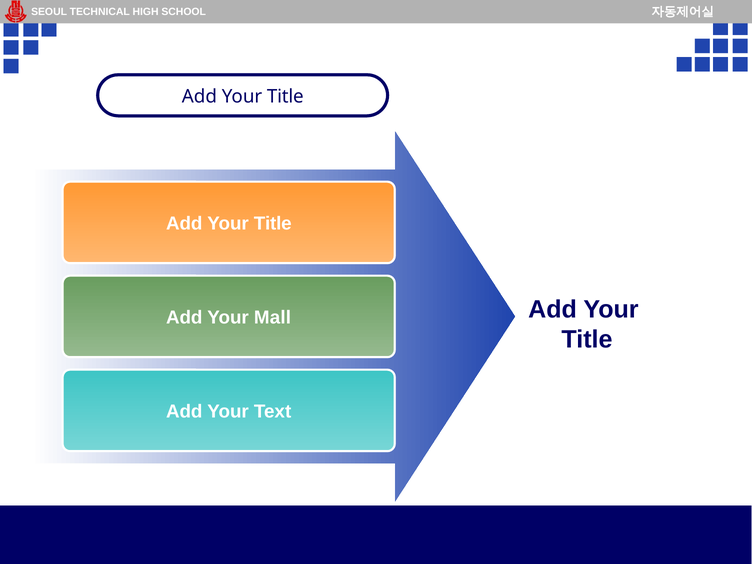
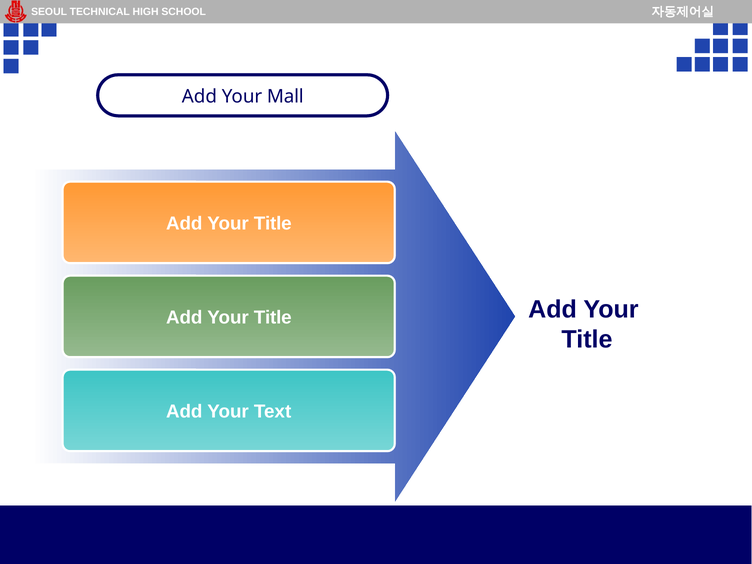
Title at (285, 97): Title -> Mall
Mall at (273, 318): Mall -> Title
